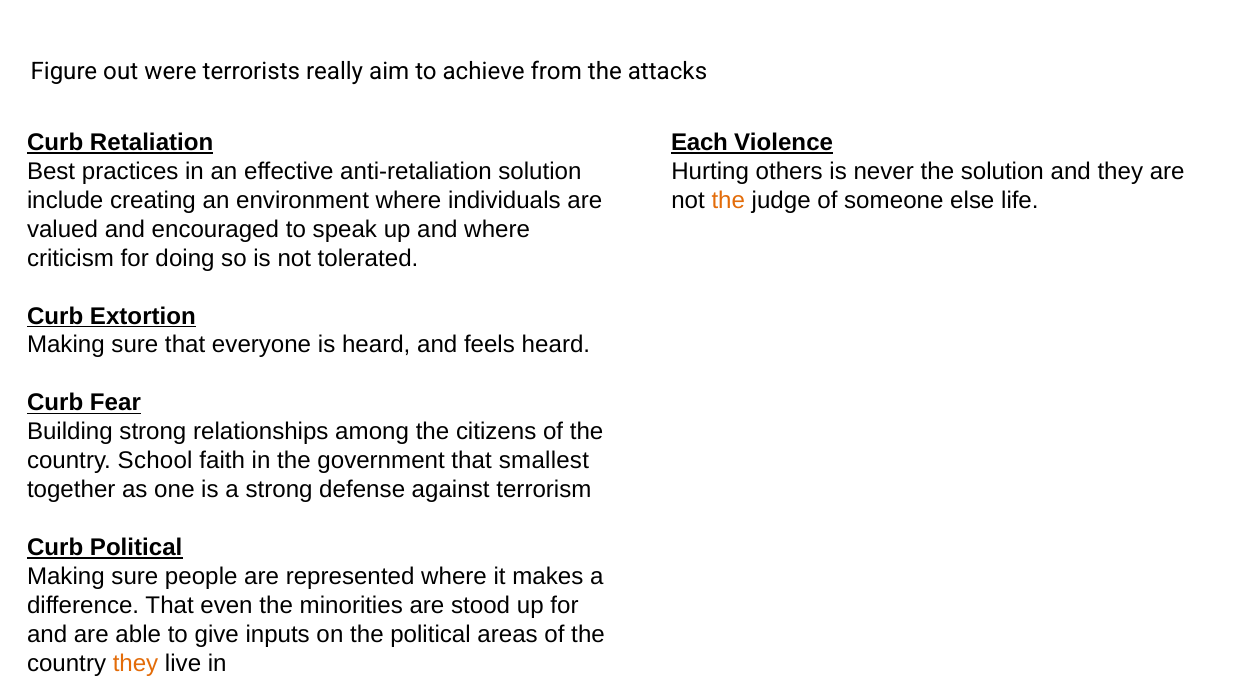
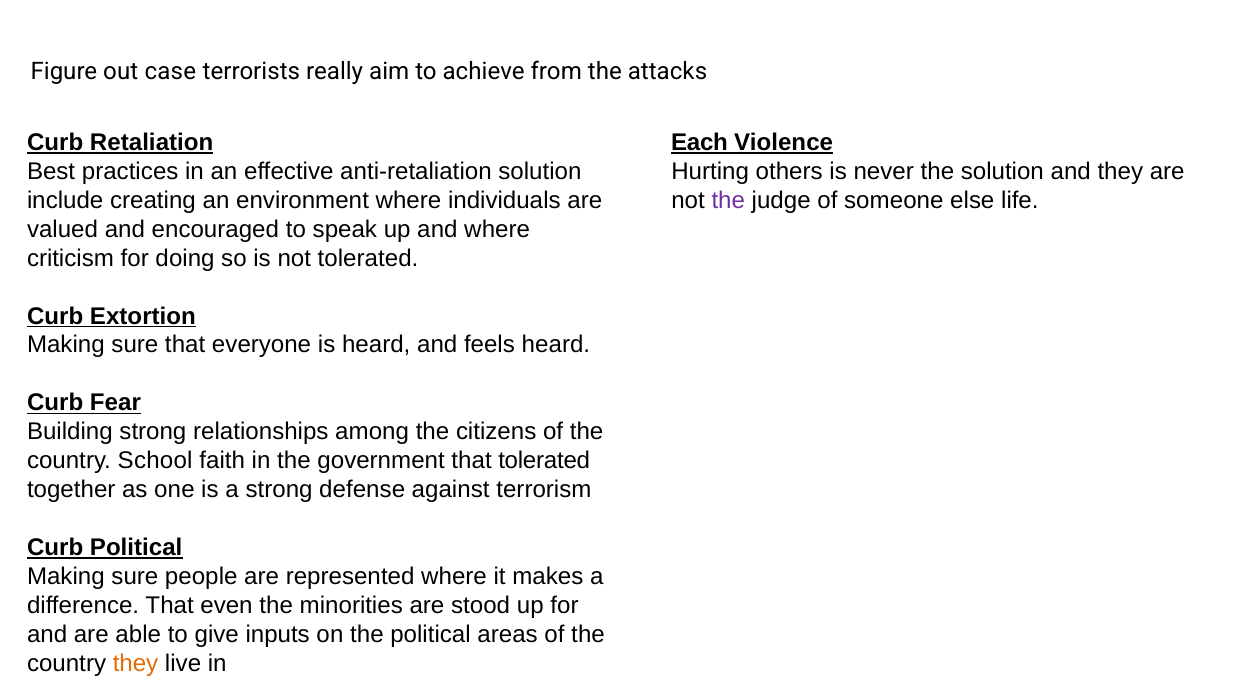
were: were -> case
the at (728, 200) colour: orange -> purple
that smallest: smallest -> tolerated
